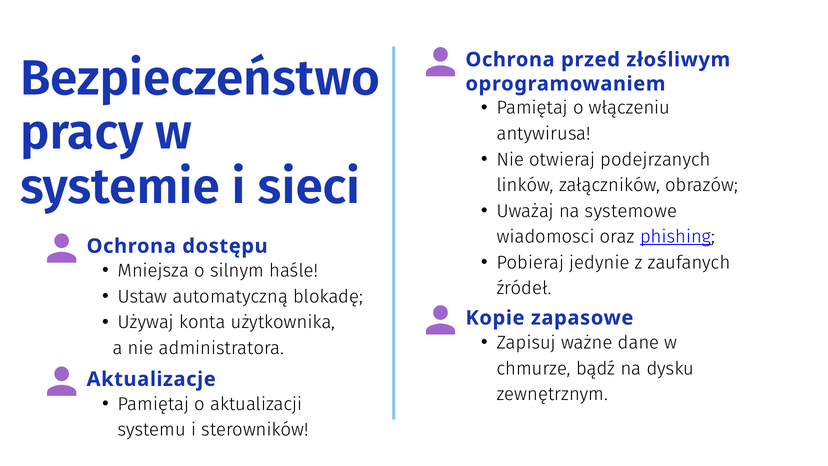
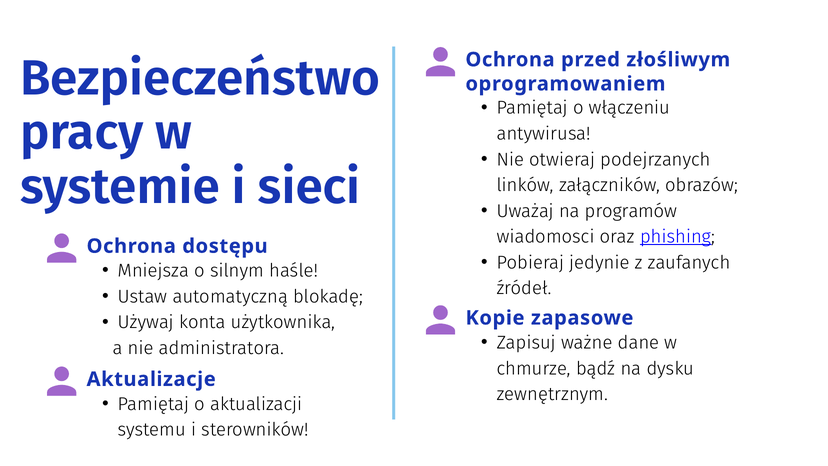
systemowe: systemowe -> programów
